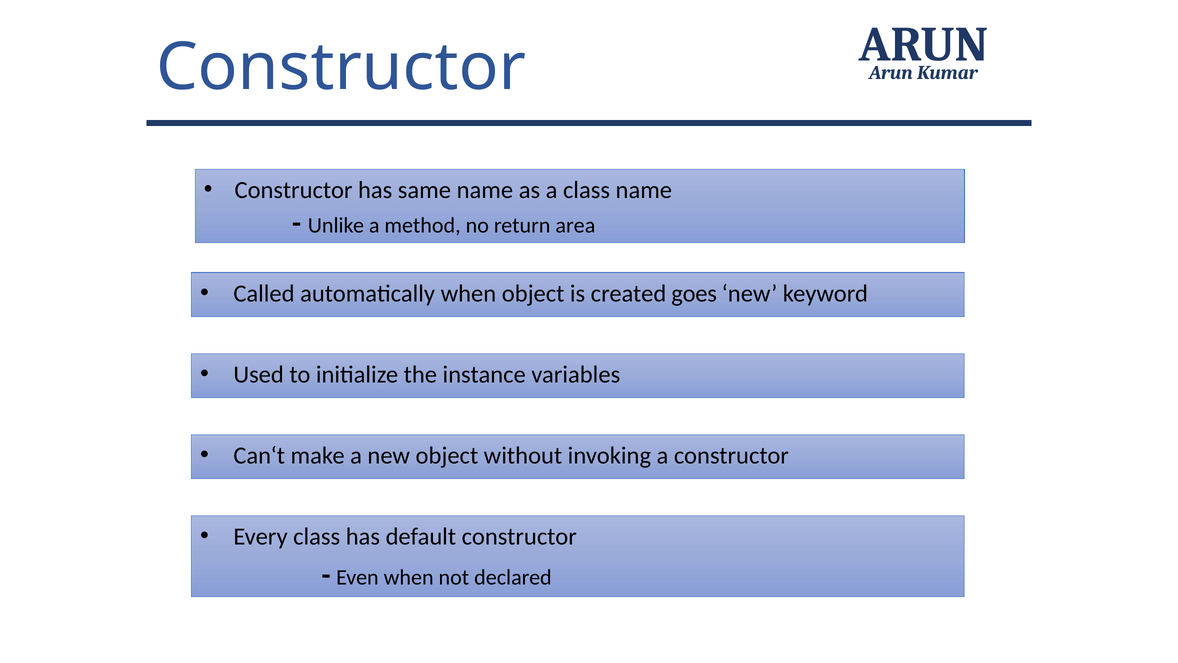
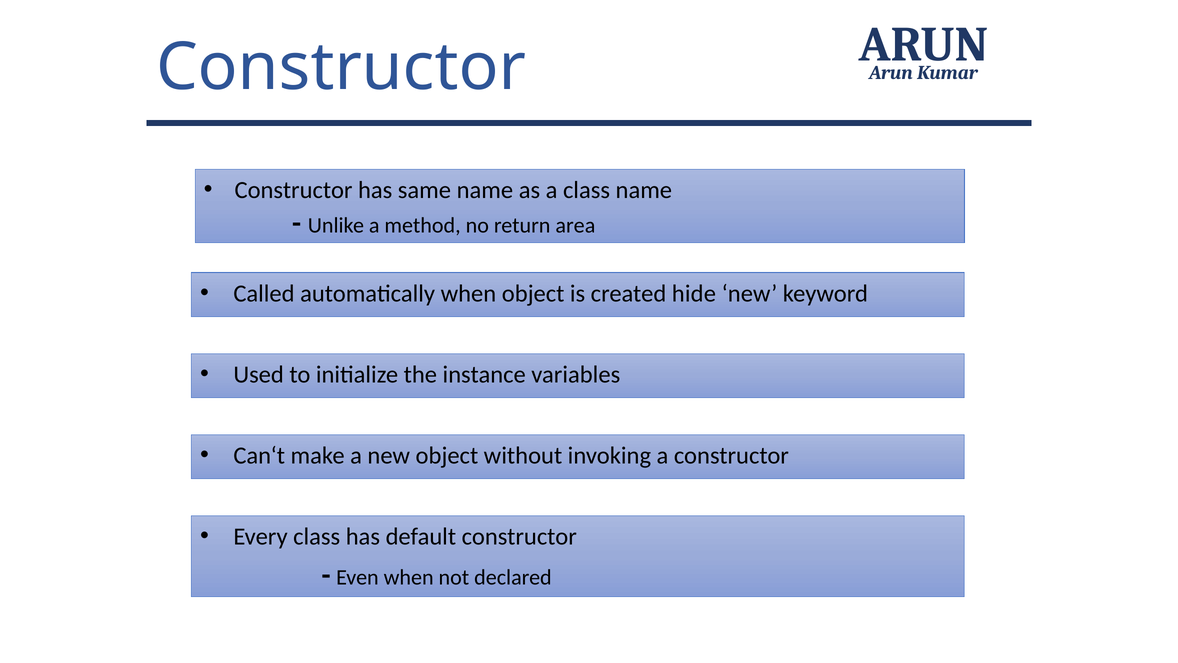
goes: goes -> hide
